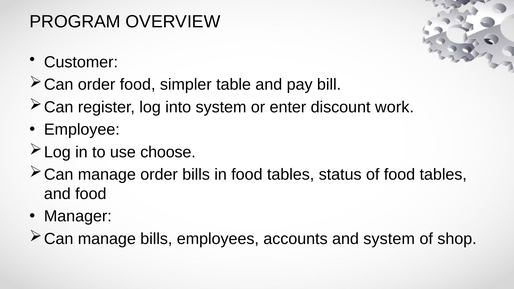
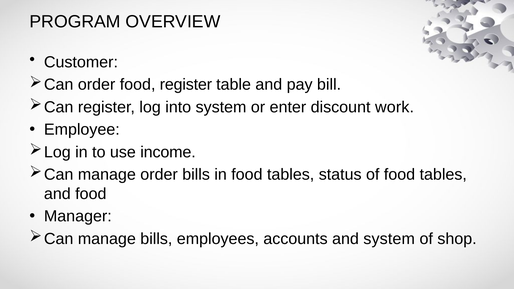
food simpler: simpler -> register
choose: choose -> income
